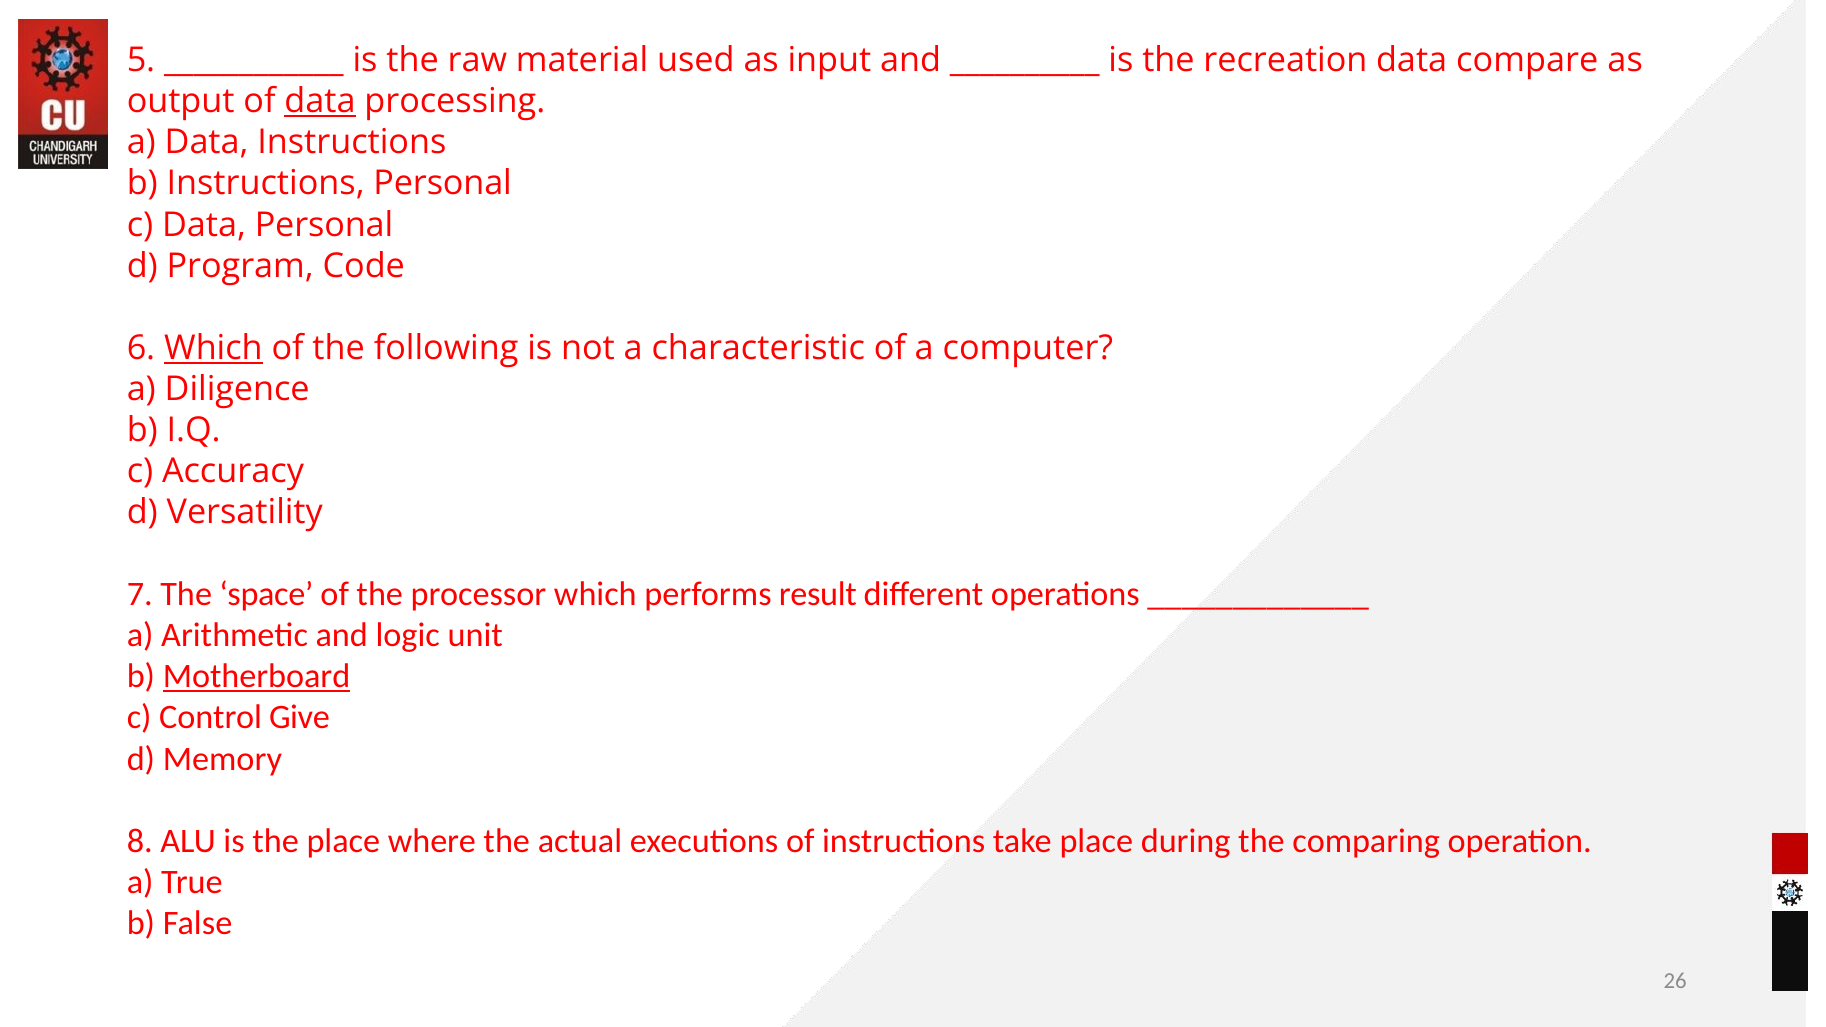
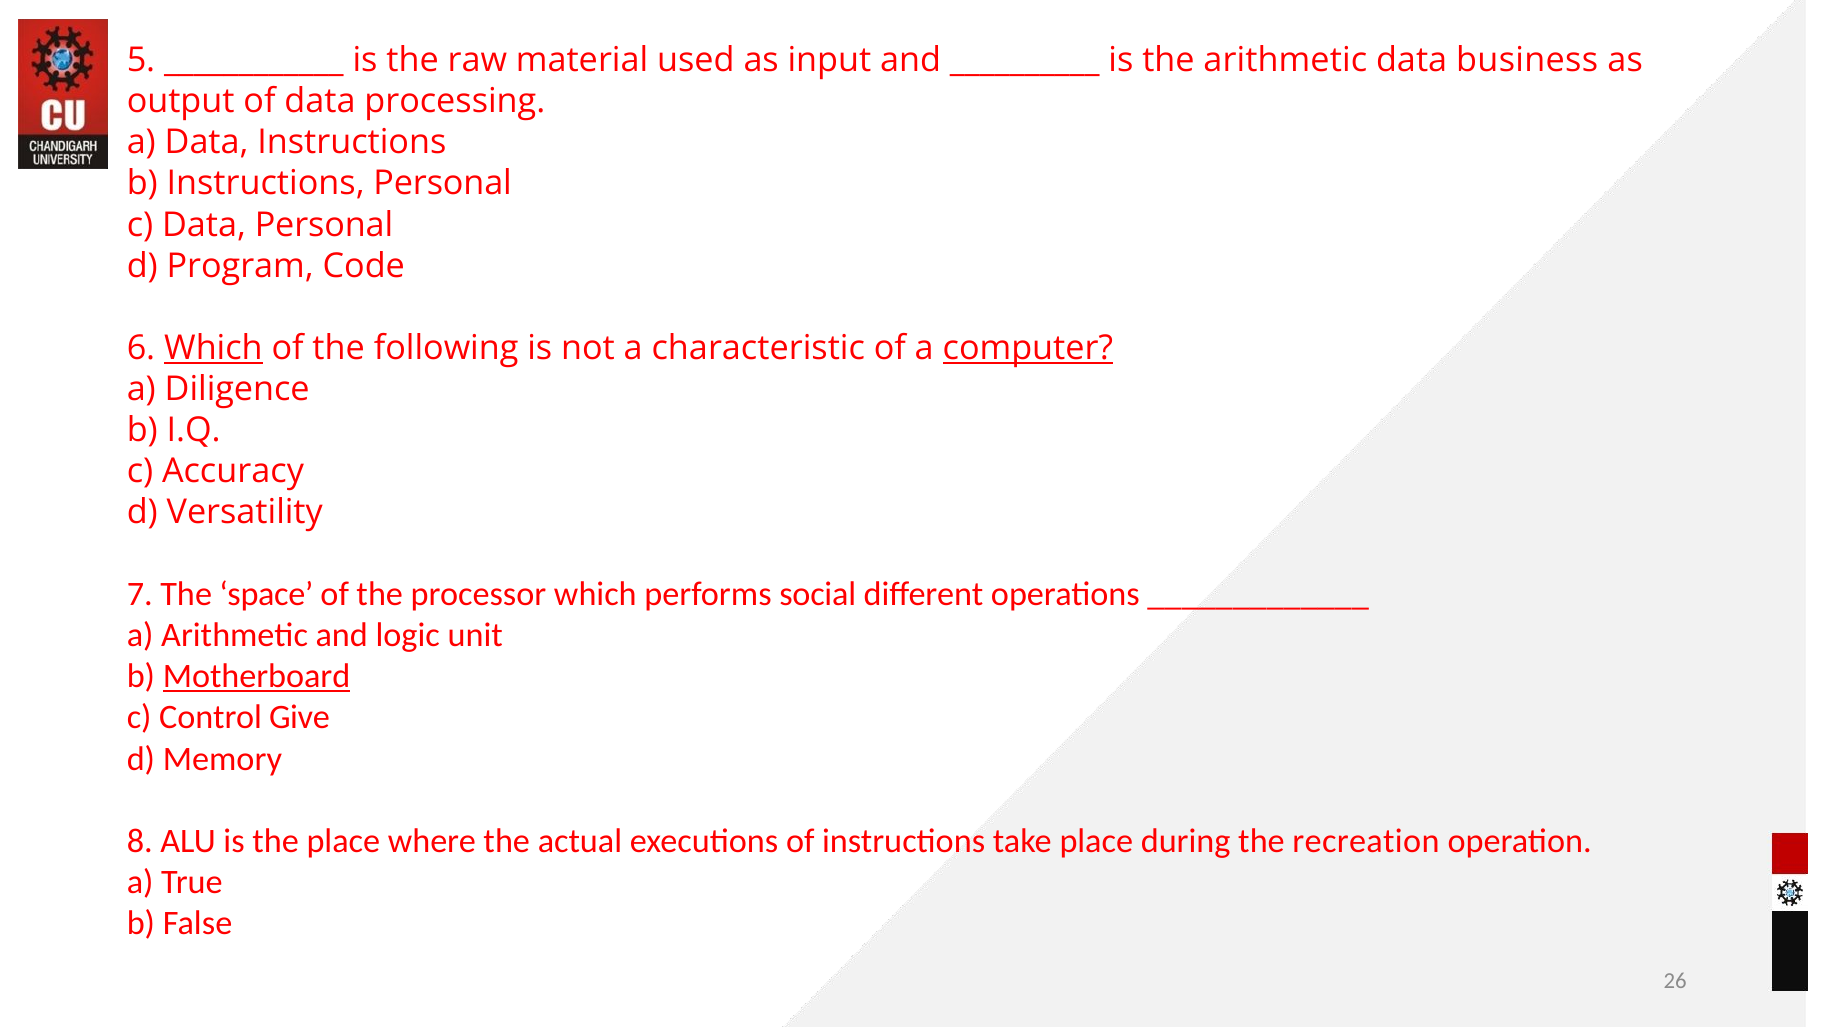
the recreation: recreation -> arithmetic
compare: compare -> business
data at (320, 101) underline: present -> none
computer underline: none -> present
result: result -> social
comparing: comparing -> recreation
